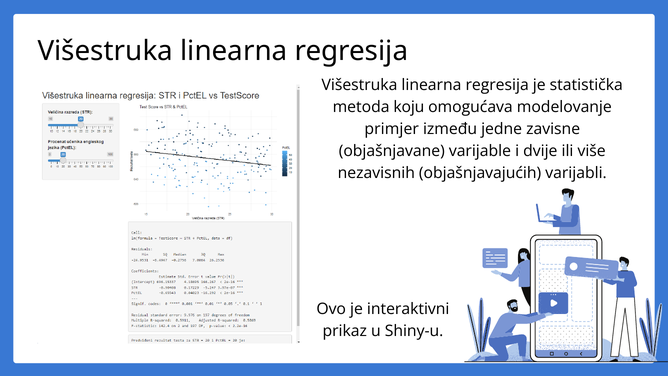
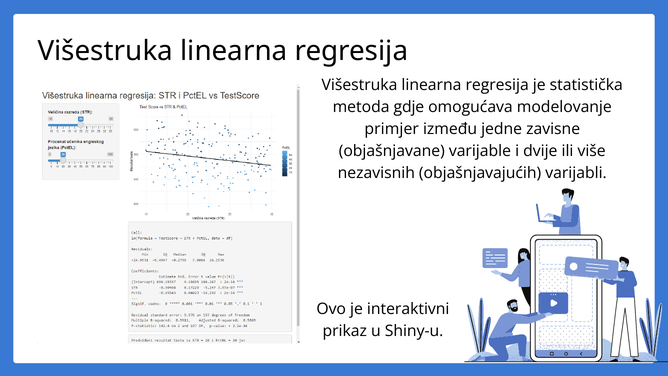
koju: koju -> gdje
